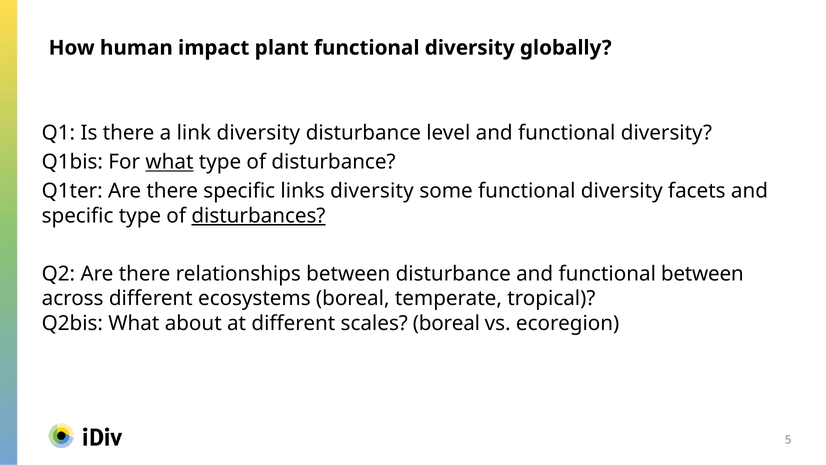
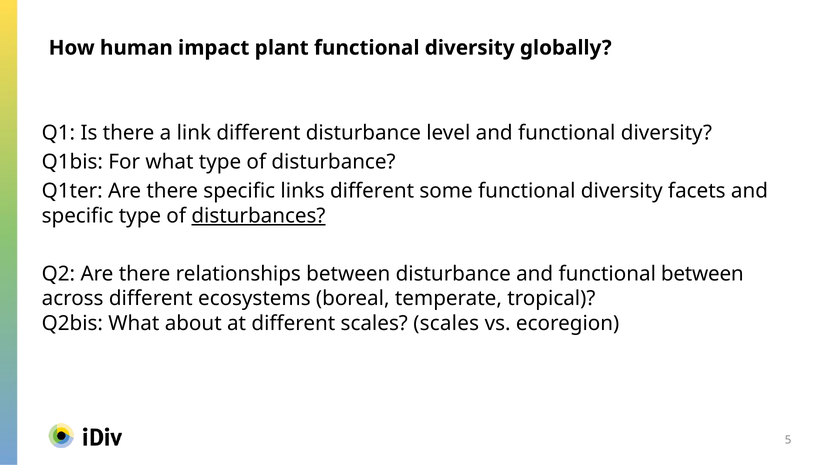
link diversity: diversity -> different
what at (169, 162) underline: present -> none
links diversity: diversity -> different
scales boreal: boreal -> scales
